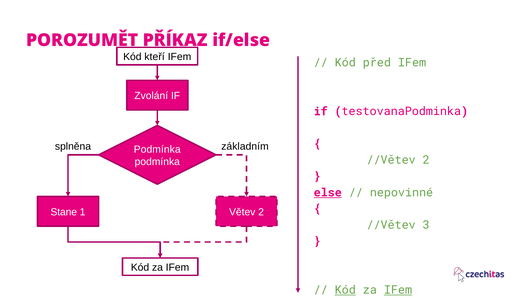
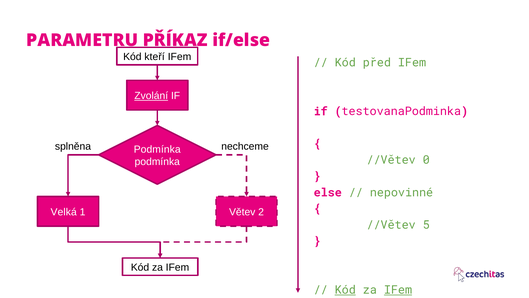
POROZUMĚT: POROZUMĚT -> PARAMETRU
Zvolání underline: none -> present
základním: základním -> nechceme
//Větev 2: 2 -> 0
else underline: present -> none
Stane: Stane -> Velká
3: 3 -> 5
